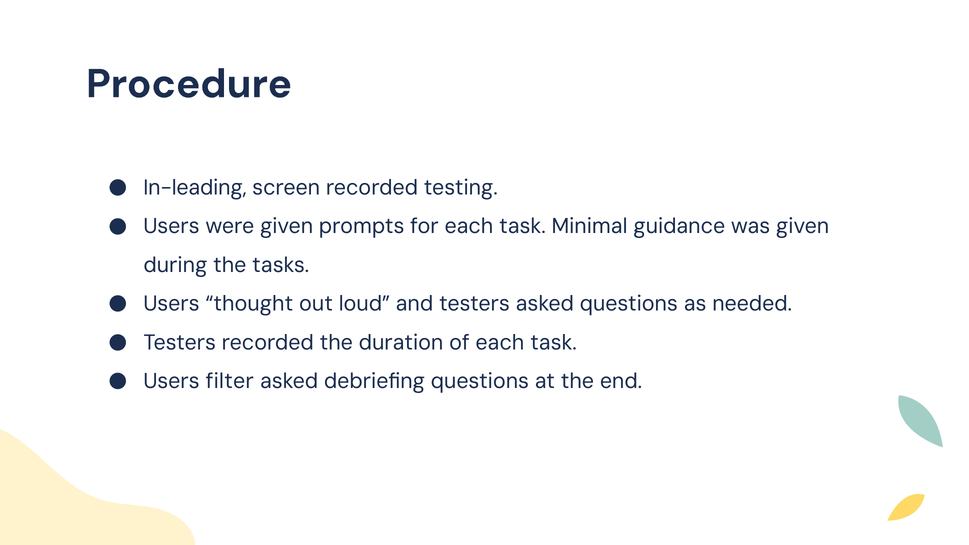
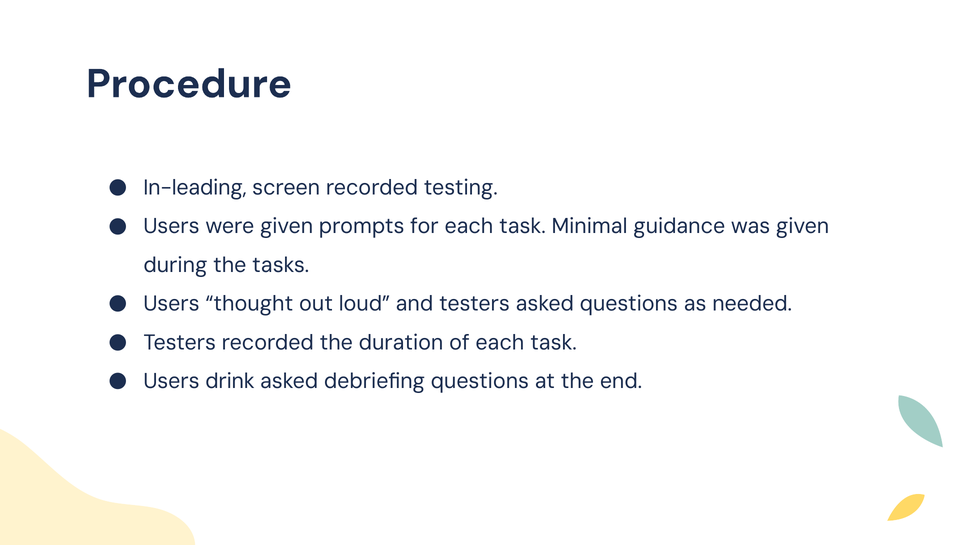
filter: filter -> drink
